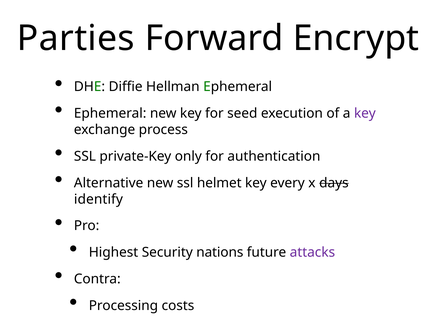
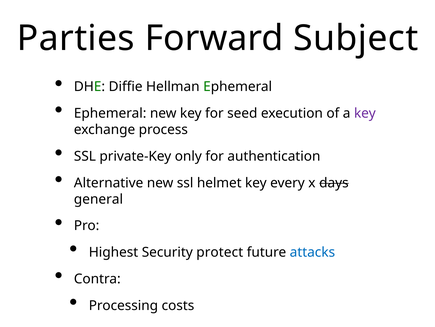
Encrypt: Encrypt -> Subject
identify: identify -> general
nations: nations -> protect
attacks colour: purple -> blue
